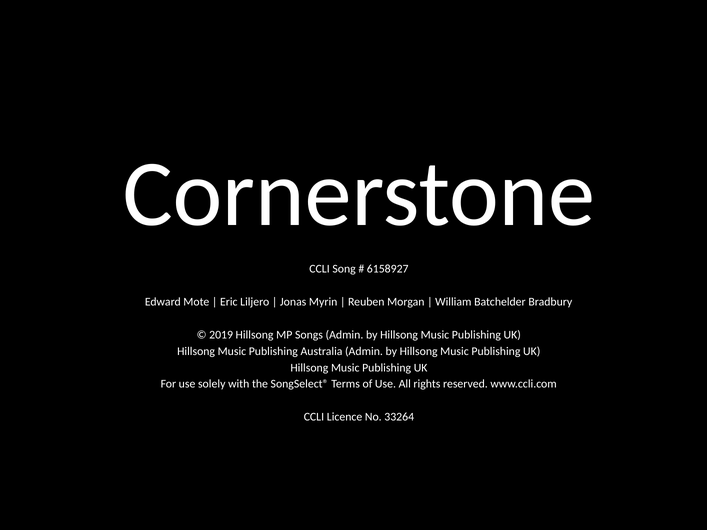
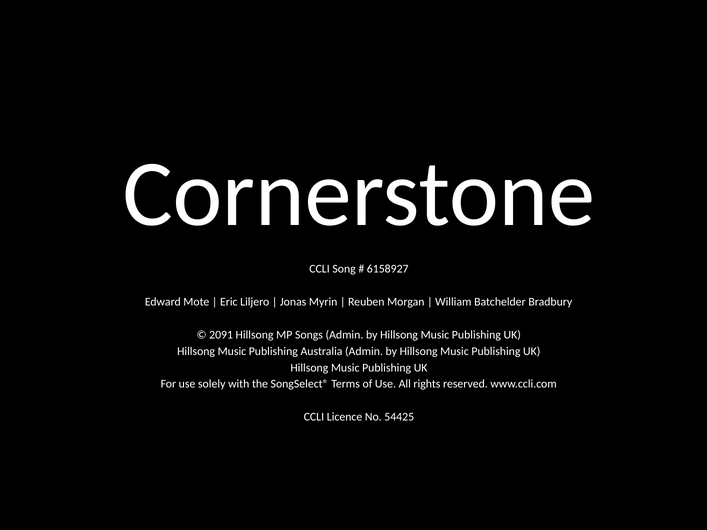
2019: 2019 -> 2091
33264: 33264 -> 54425
